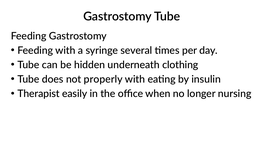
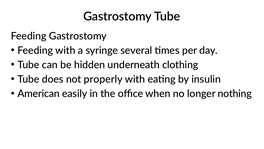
Therapist: Therapist -> American
nursing: nursing -> nothing
